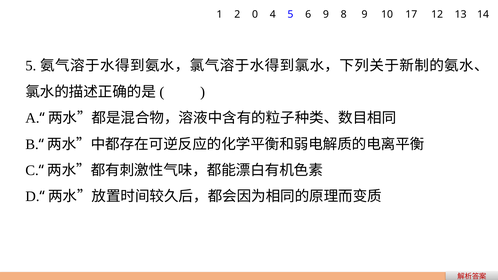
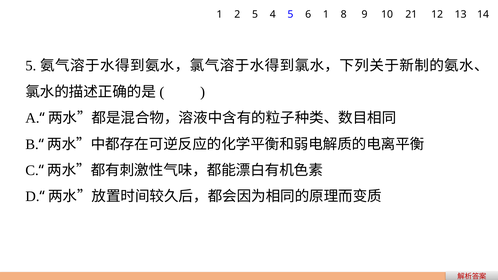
2 0: 0 -> 5
6 9: 9 -> 1
17: 17 -> 21
